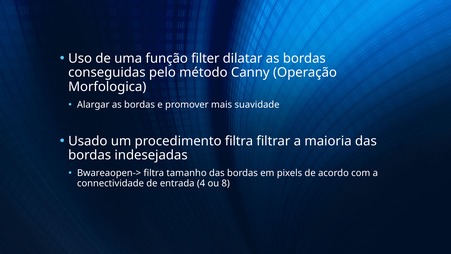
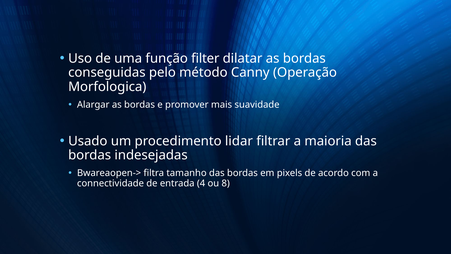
procedimento filtra: filtra -> lidar
